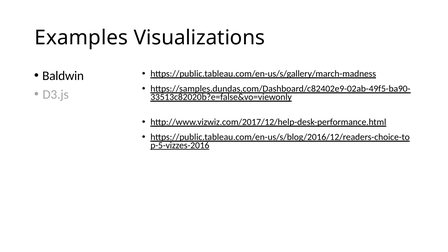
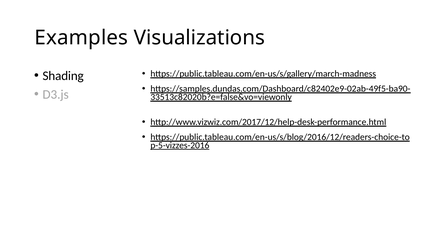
Baldwin: Baldwin -> Shading
